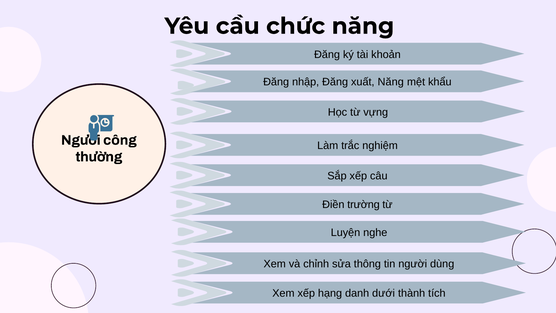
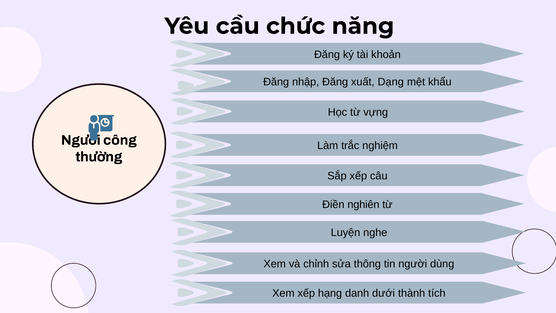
xuất Năng: Năng -> Dạng
trường: trường -> nghiên
